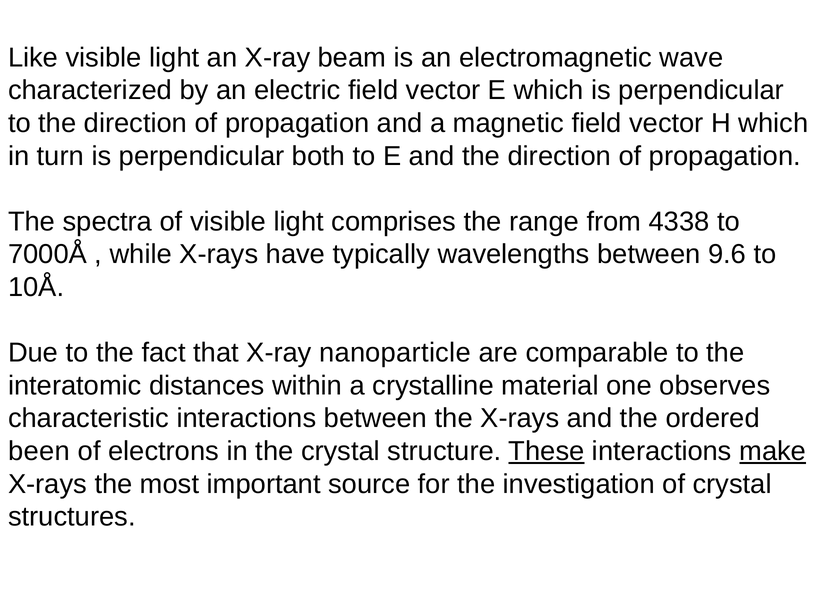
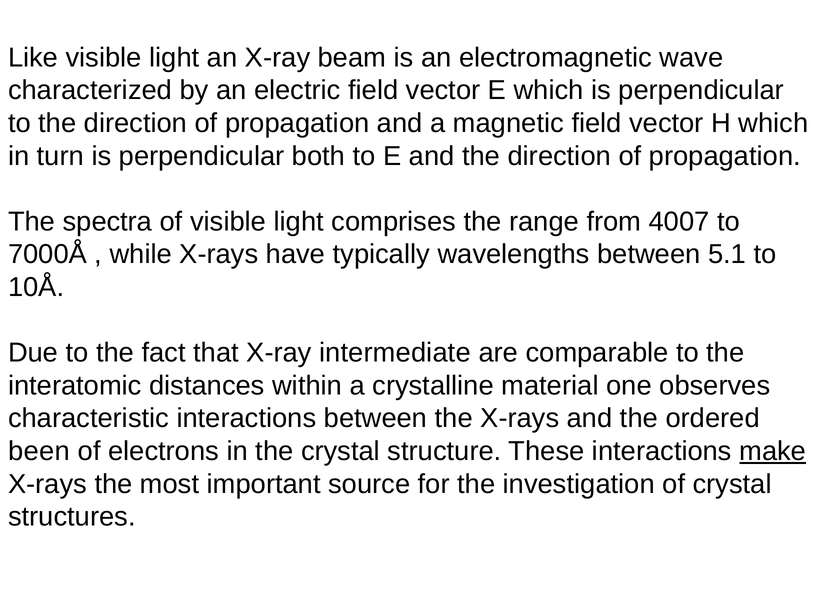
4338: 4338 -> 4007
9.6: 9.6 -> 5.1
nanoparticle: nanoparticle -> intermediate
These underline: present -> none
